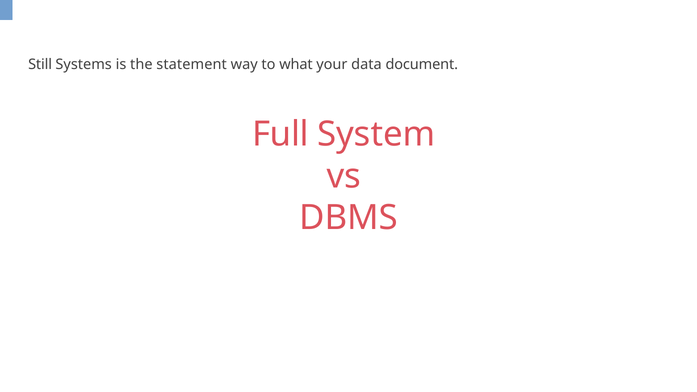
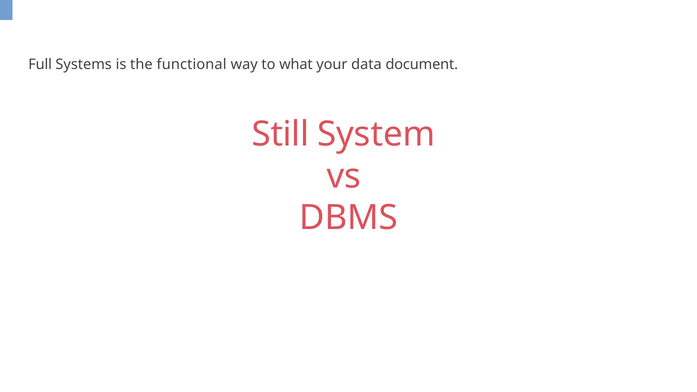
Still: Still -> Full
statement: statement -> functional
Full: Full -> Still
